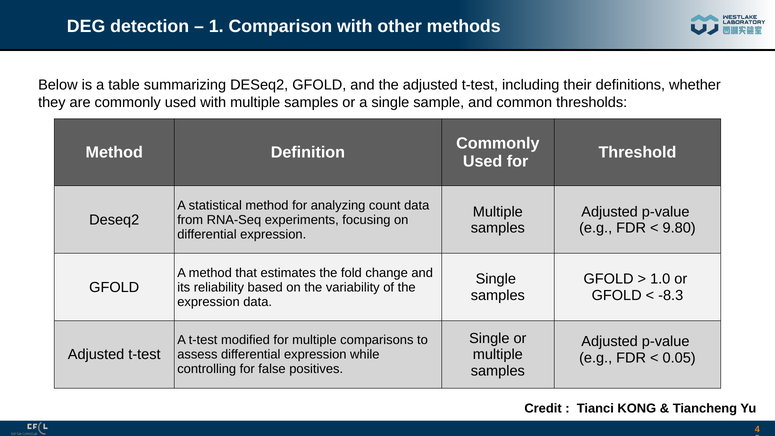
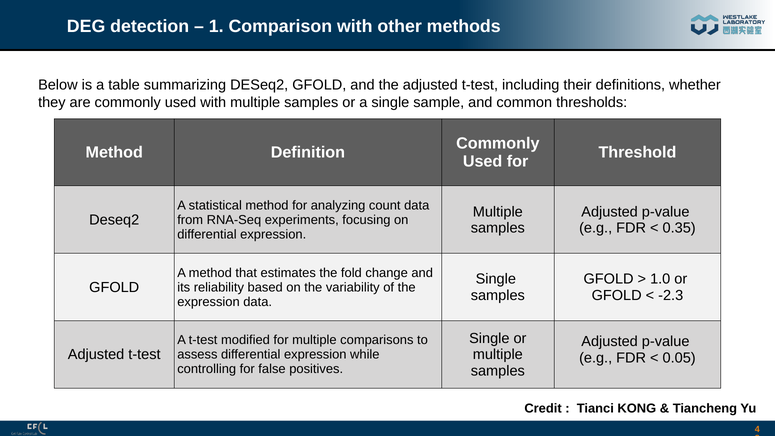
9.80: 9.80 -> 0.35
-8.3: -8.3 -> -2.3
